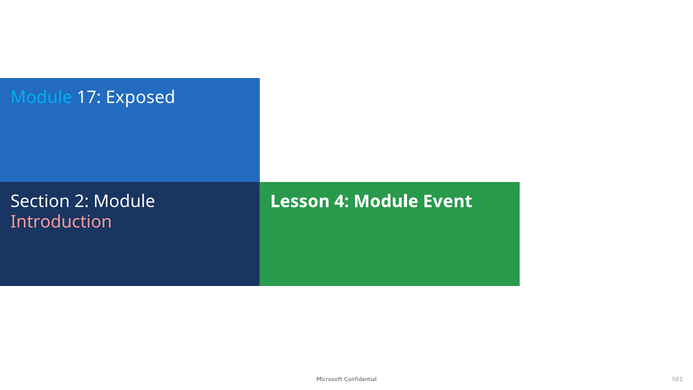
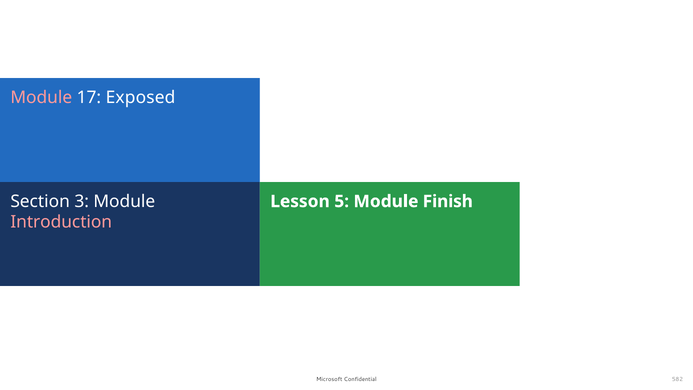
Module at (41, 97) colour: light blue -> pink
2: 2 -> 3
4: 4 -> 5
Event: Event -> Finish
